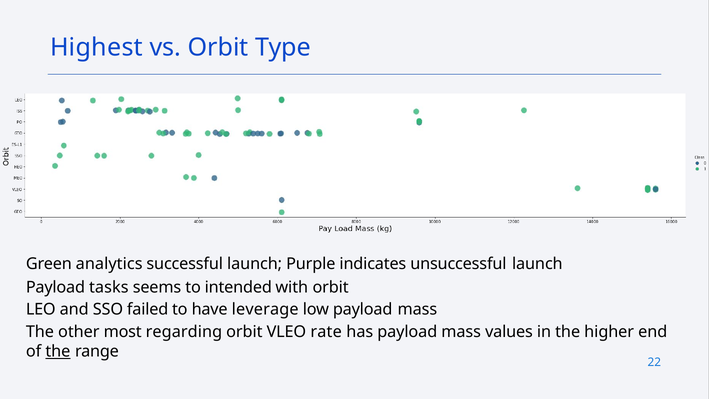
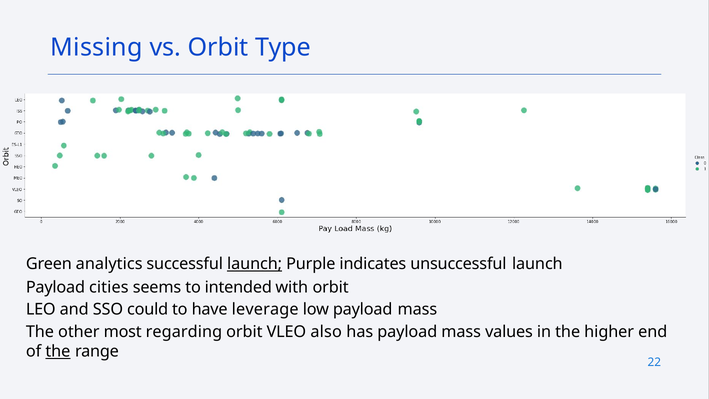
Highest: Highest -> Missing
launch at (255, 264) underline: none -> present
tasks: tasks -> cities
failed: failed -> could
rate: rate -> also
